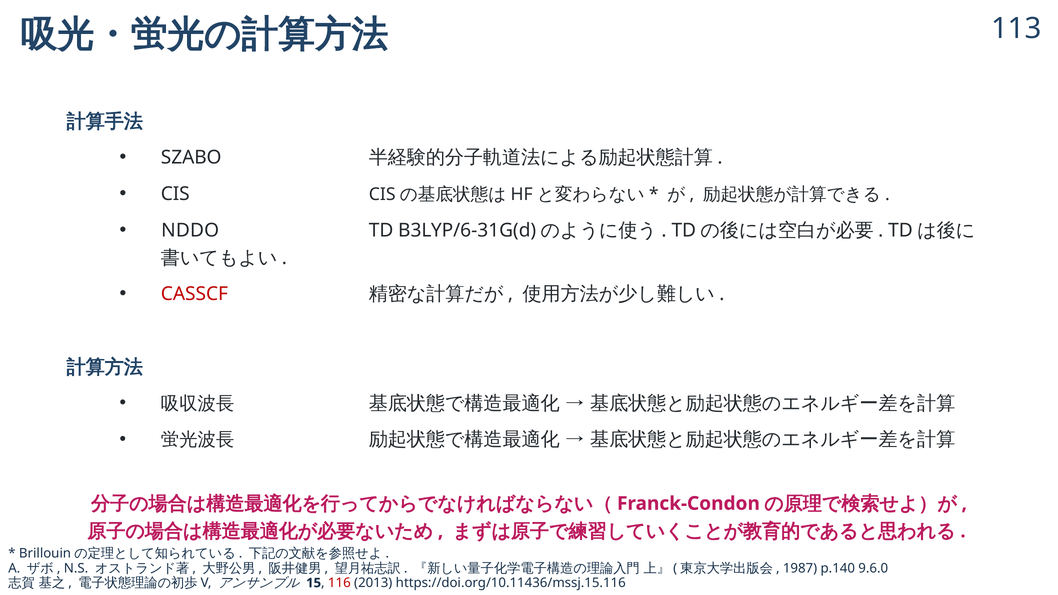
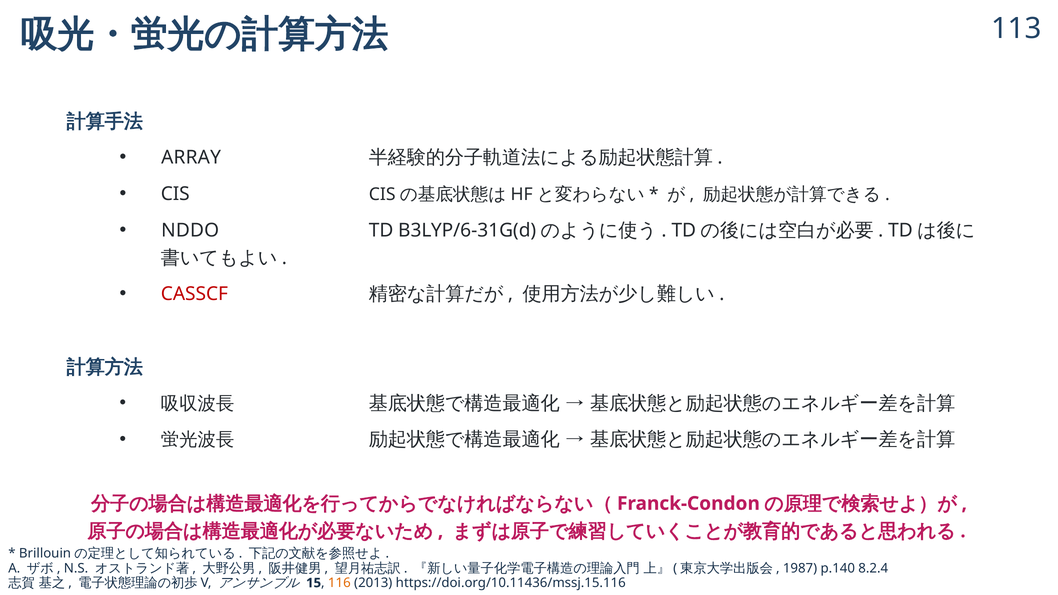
SZABO: SZABO -> ARRAY
9.6.0: 9.6.0 -> 8.2.4
116 colour: red -> orange
